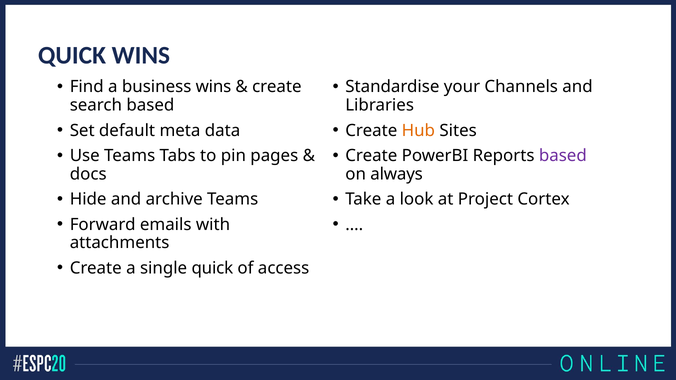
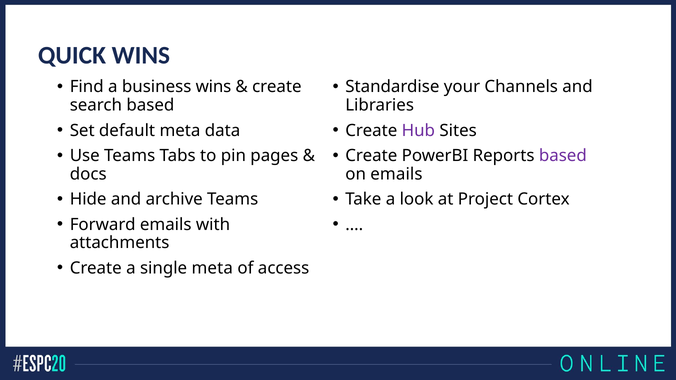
Hub colour: orange -> purple
on always: always -> emails
single quick: quick -> meta
